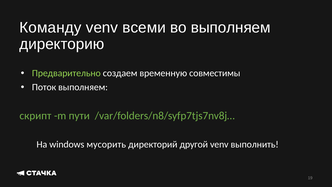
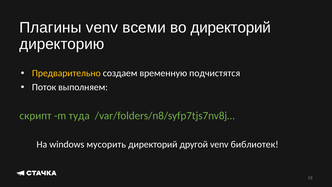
Команду: Команду -> Плагины
во выполняем: выполняем -> директорий
Предварительно colour: light green -> yellow
совместимы: совместимы -> подчистятся
пути: пути -> туда
выполнить: выполнить -> библиотек
